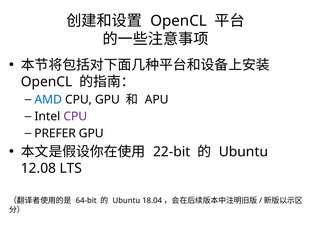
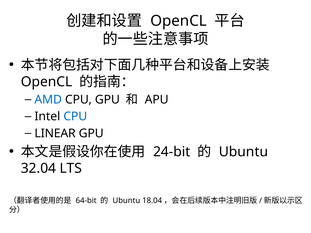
CPU at (75, 117) colour: purple -> blue
PREFER: PREFER -> LINEAR
22-bit: 22-bit -> 24-bit
12.08: 12.08 -> 32.04
